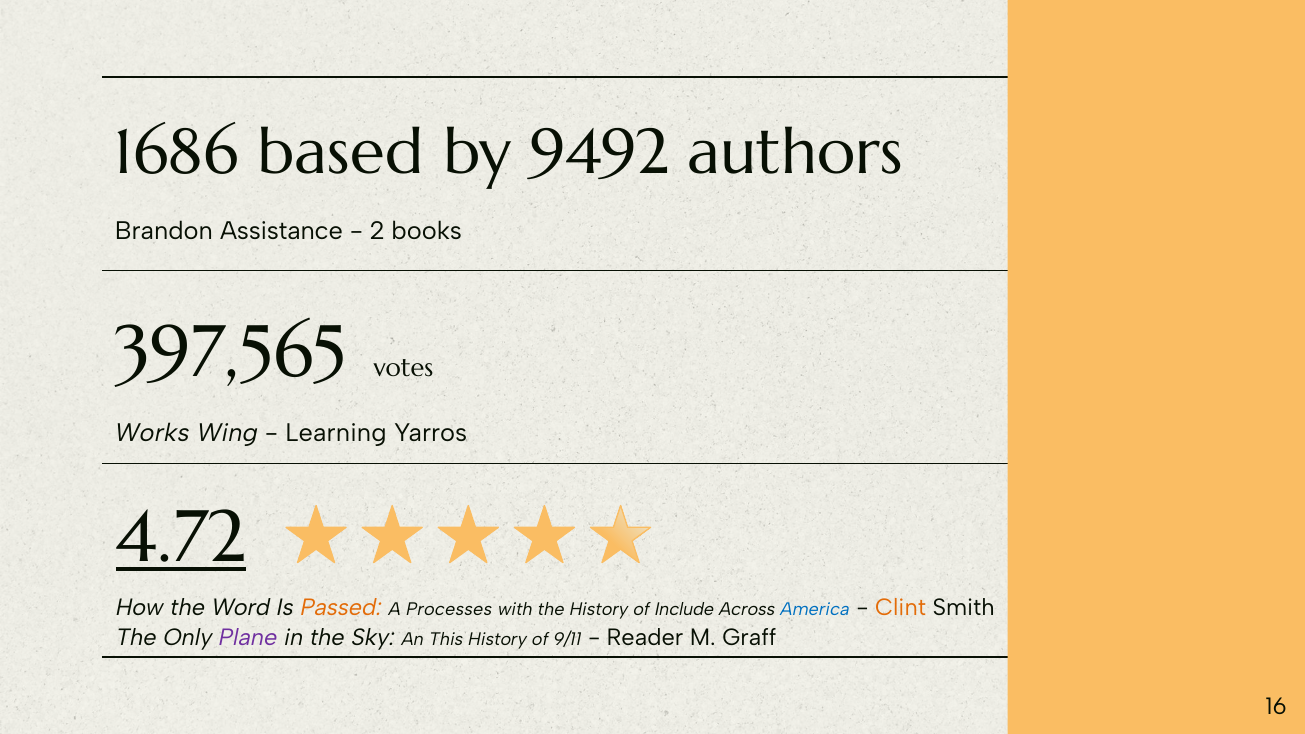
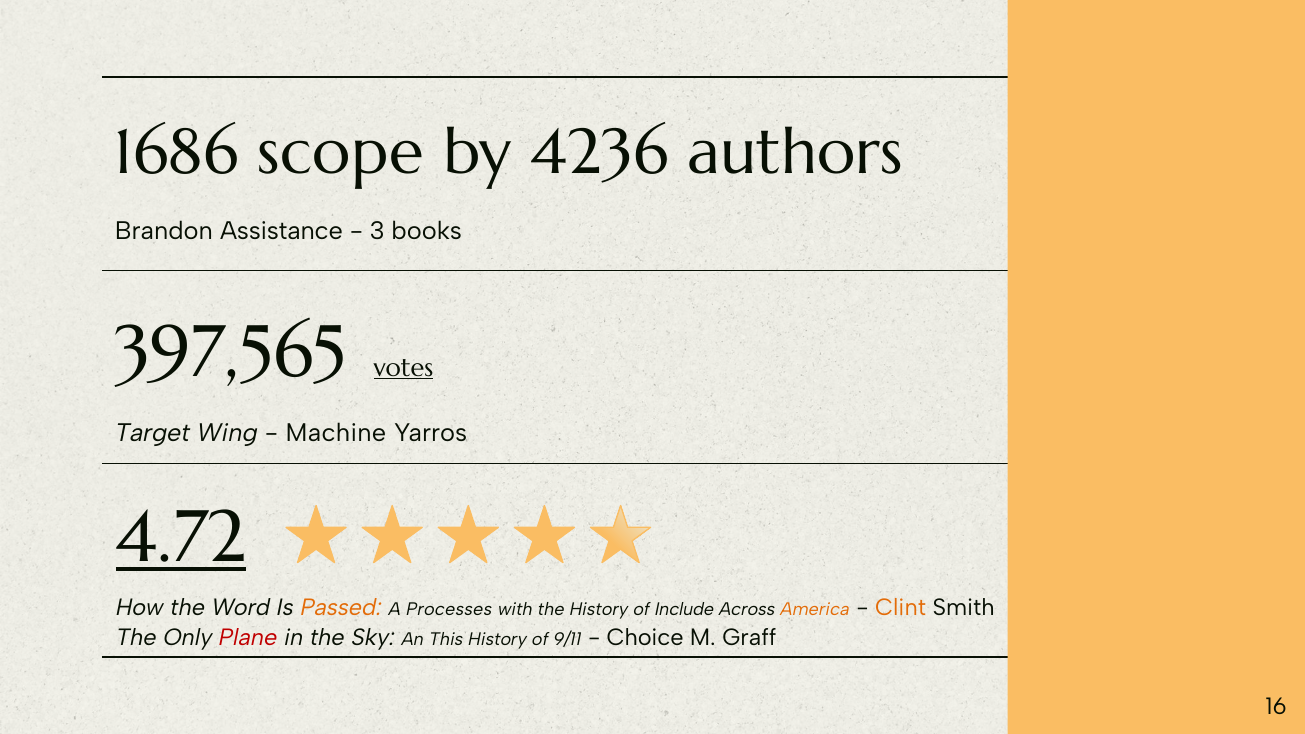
based: based -> scope
9492: 9492 -> 4236
2: 2 -> 3
votes underline: none -> present
Works: Works -> Target
Learning: Learning -> Machine
America colour: blue -> orange
Plane colour: purple -> red
Reader: Reader -> Choice
